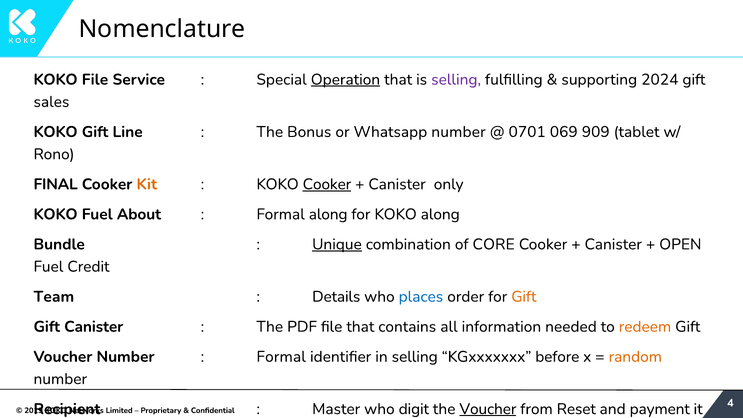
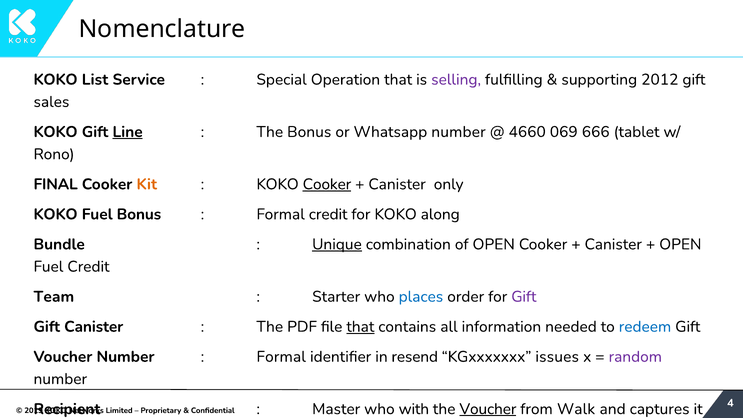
KOKO File: File -> List
Operation underline: present -> none
2024: 2024 -> 2012
Line underline: none -> present
0701: 0701 -> 4660
909: 909 -> 666
Fuel About: About -> Bonus
Formal along: along -> credit
of CORE: CORE -> OPEN
Details: Details -> Starter
Gift at (524, 297) colour: orange -> purple
that at (360, 327) underline: none -> present
redeem colour: orange -> blue
in selling: selling -> resend
before: before -> issues
random colour: orange -> purple
who digit: digit -> with
Reset: Reset -> Walk
payment: payment -> captures
